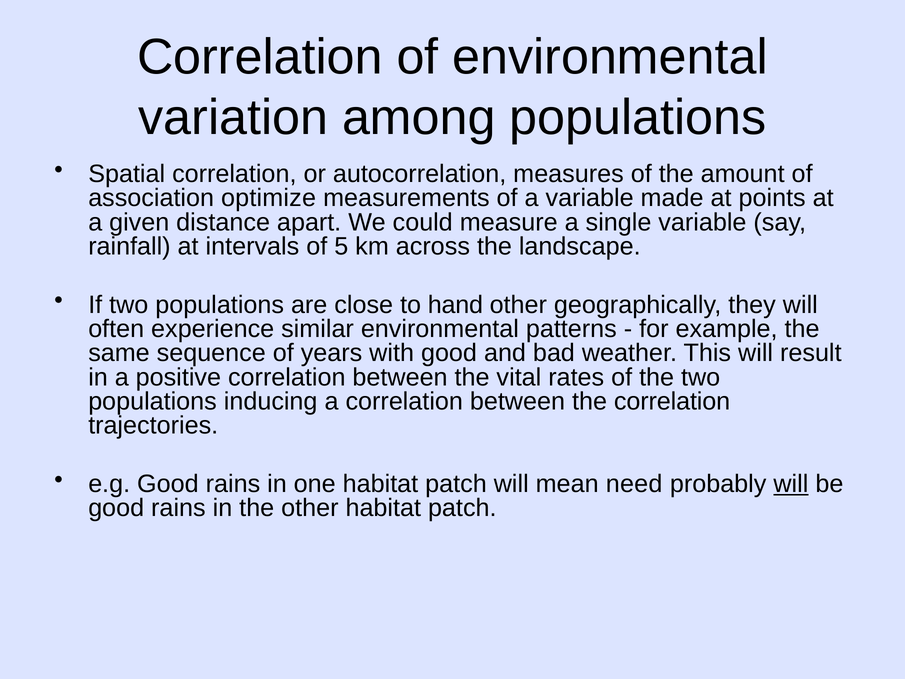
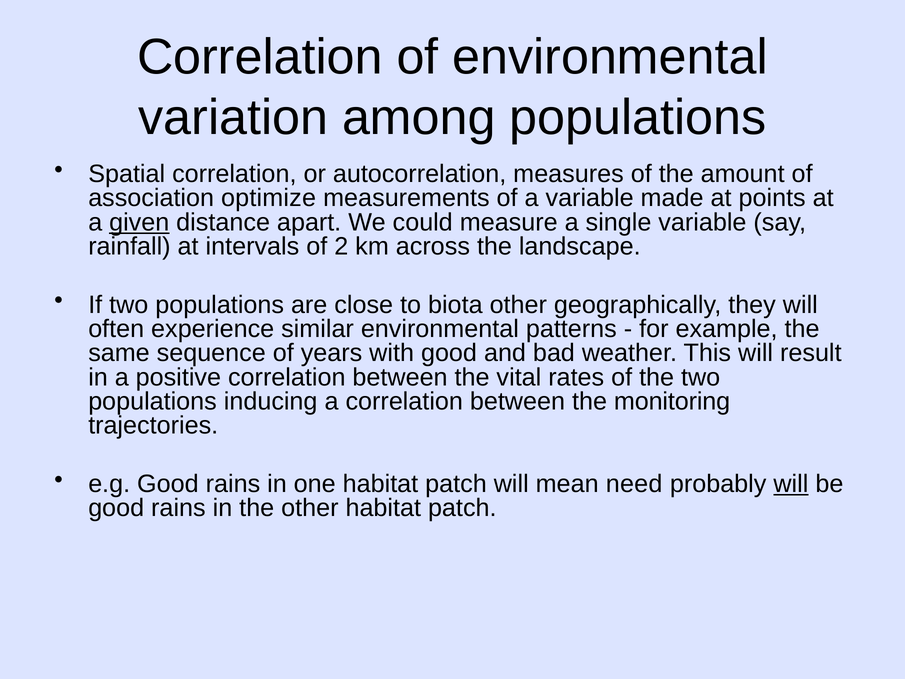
given underline: none -> present
5: 5 -> 2
hand: hand -> biota
the correlation: correlation -> monitoring
